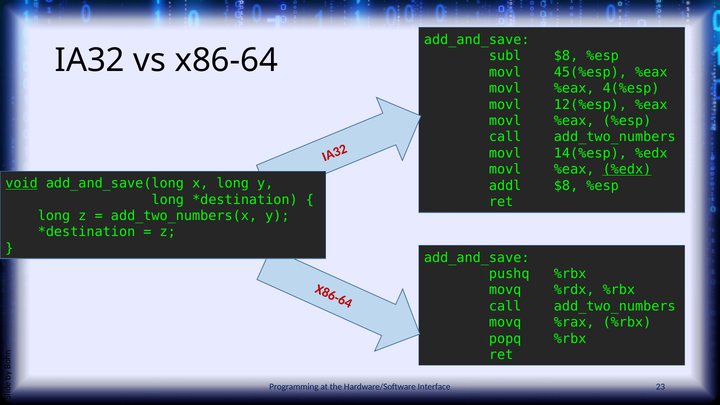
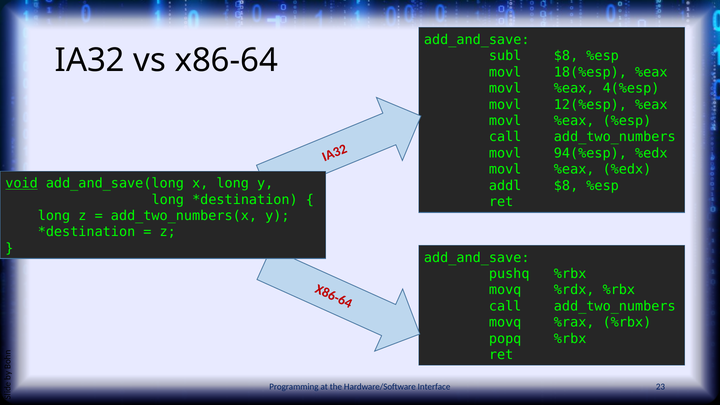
45(%esp: 45(%esp -> 18(%esp
14(%esp: 14(%esp -> 94(%esp
%edx at (627, 169) underline: present -> none
